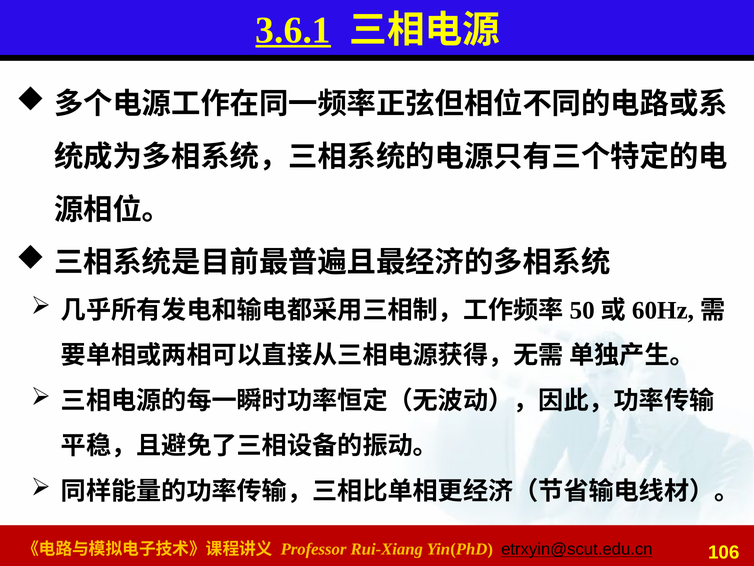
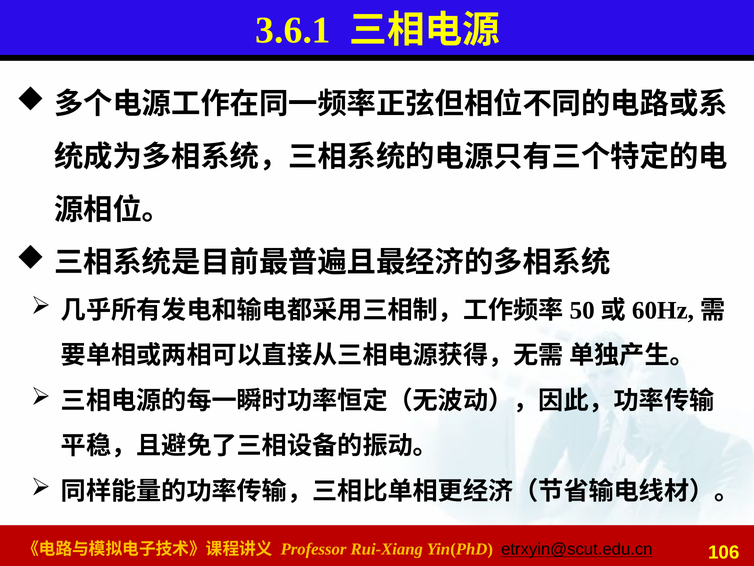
3.6.1 underline: present -> none
